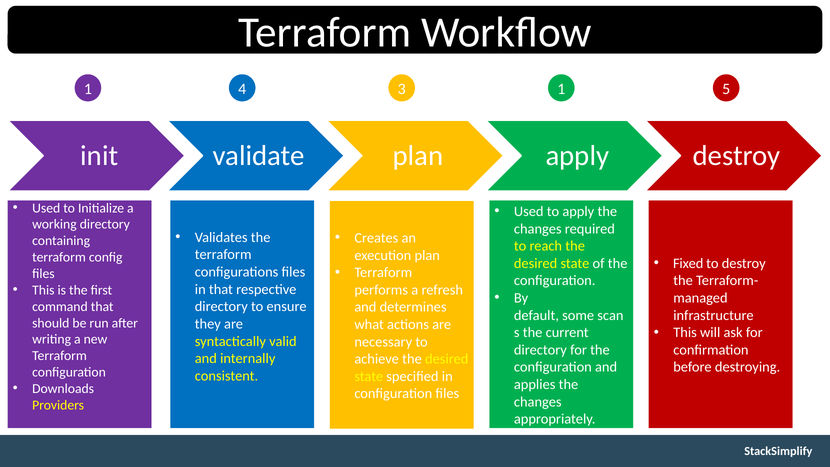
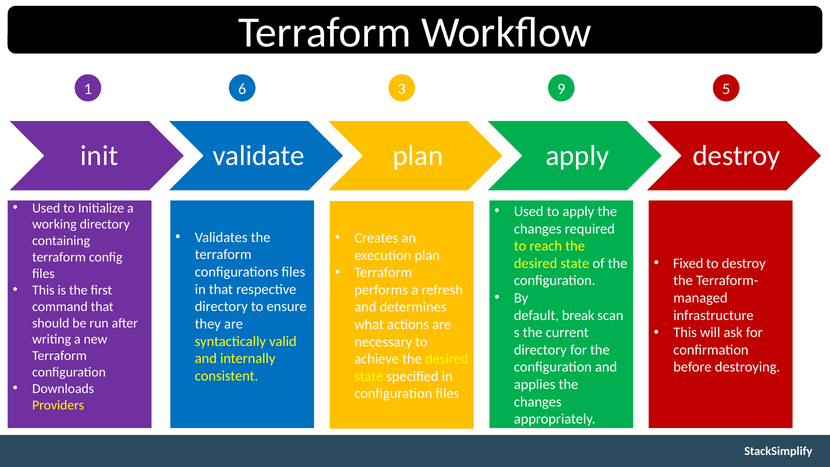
4: 4 -> 6
3 1: 1 -> 9
some: some -> break
